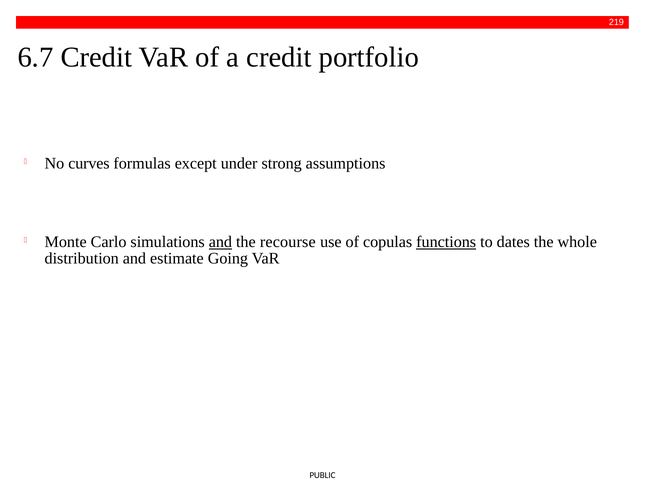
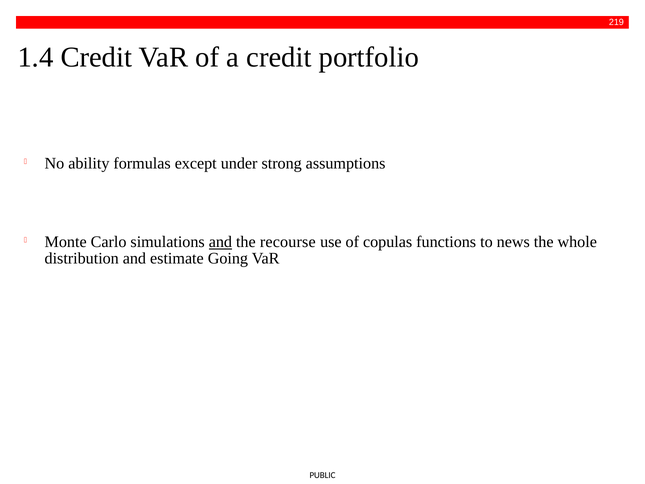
6.7: 6.7 -> 1.4
curves: curves -> ability
functions underline: present -> none
dates: dates -> news
